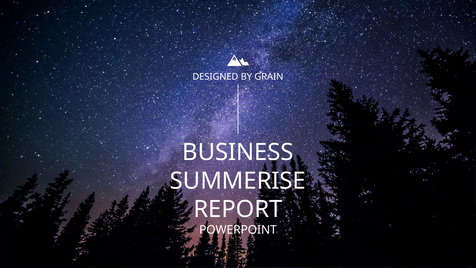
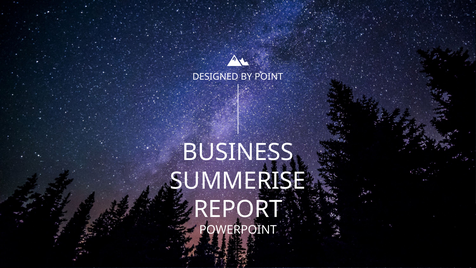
GRAIN: GRAIN -> POINT
